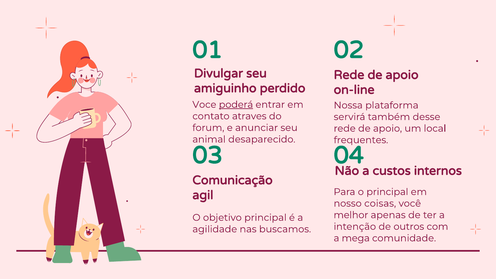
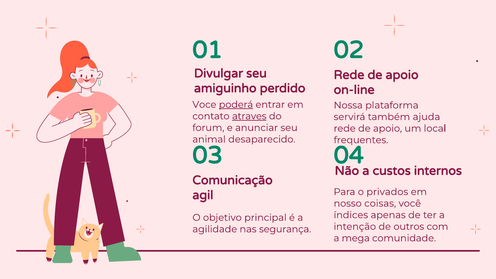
atraves underline: none -> present
desse: desse -> ajuda
o principal: principal -> privados
melhor: melhor -> índices
buscamos: buscamos -> segurança
